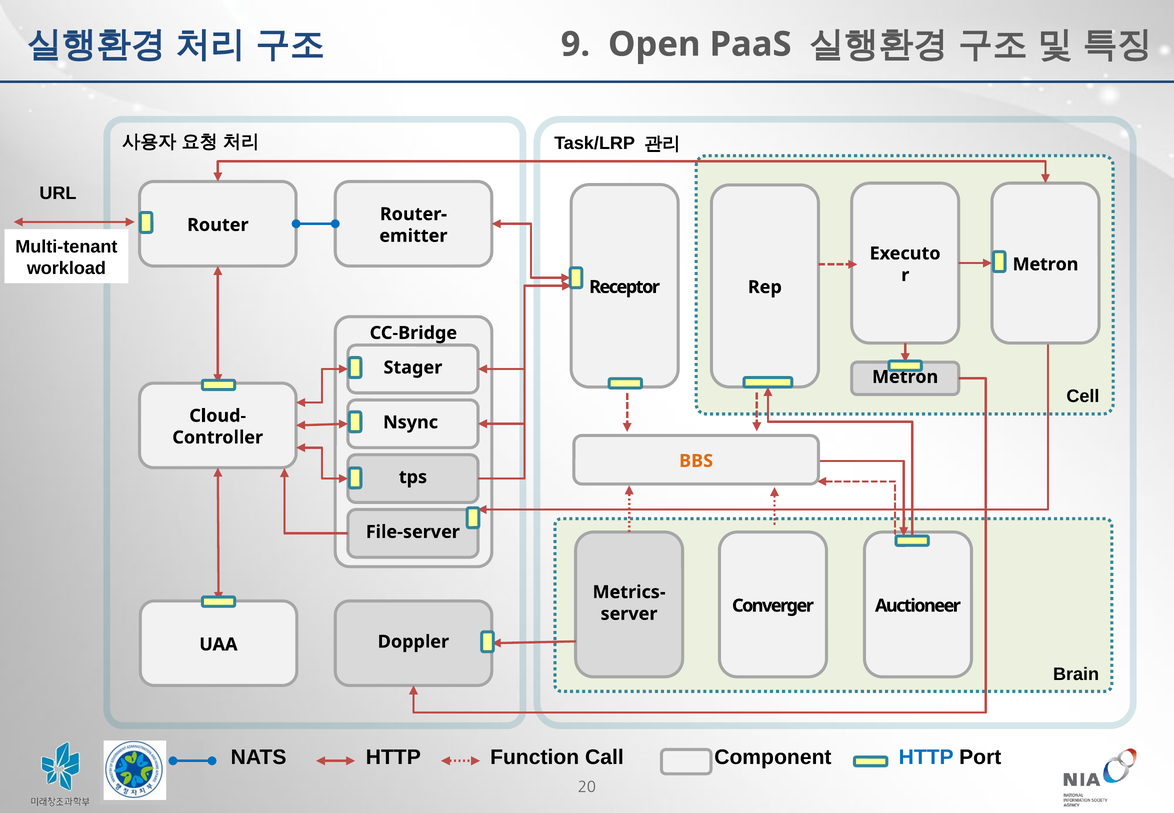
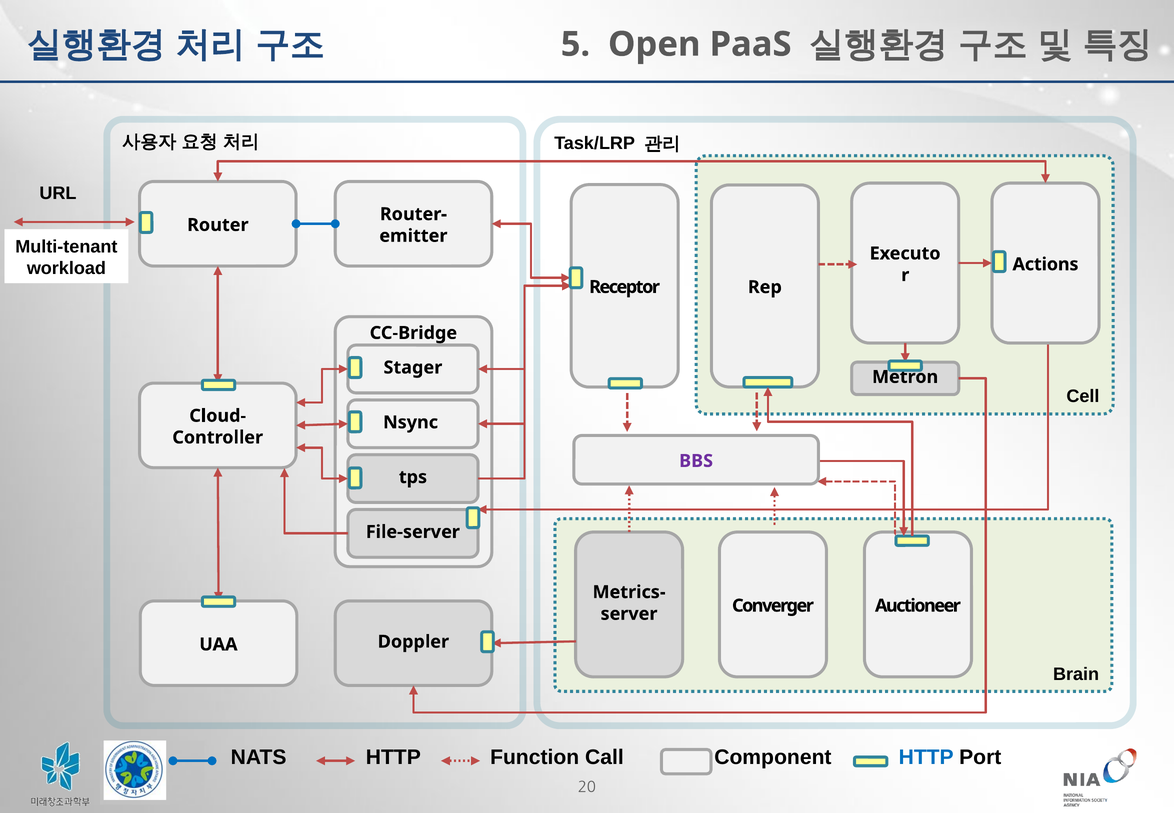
9: 9 -> 5
Metron at (1046, 264): Metron -> Actions
BBS colour: orange -> purple
